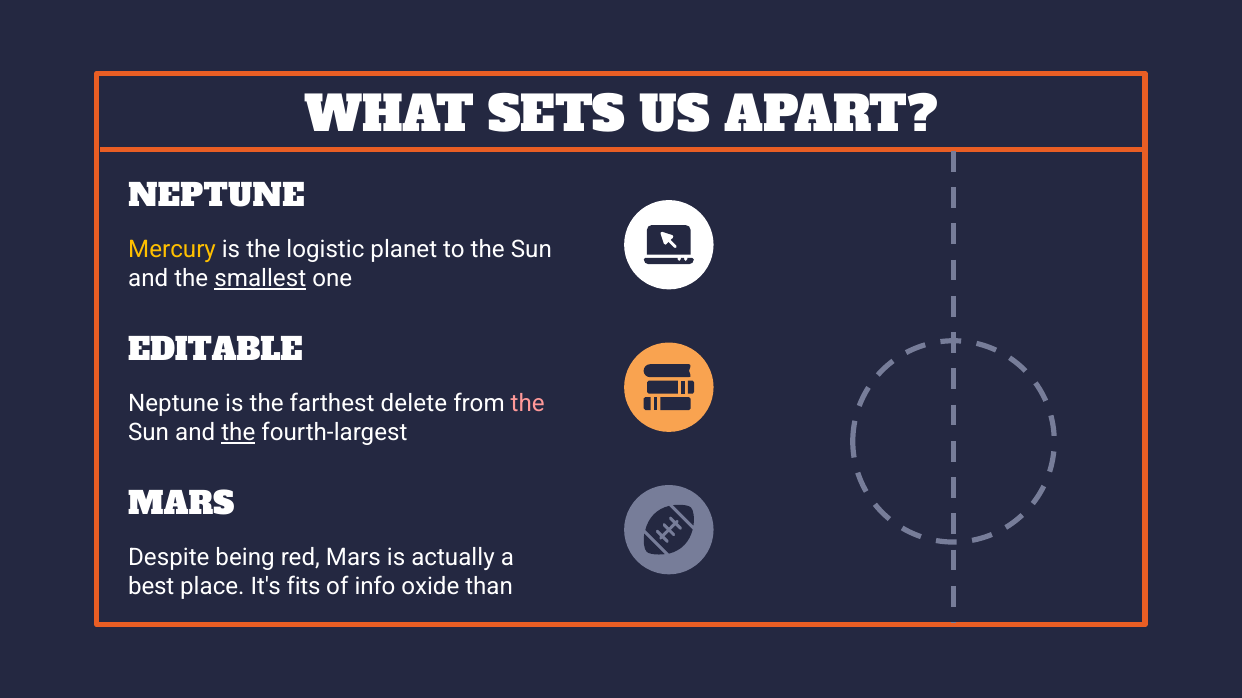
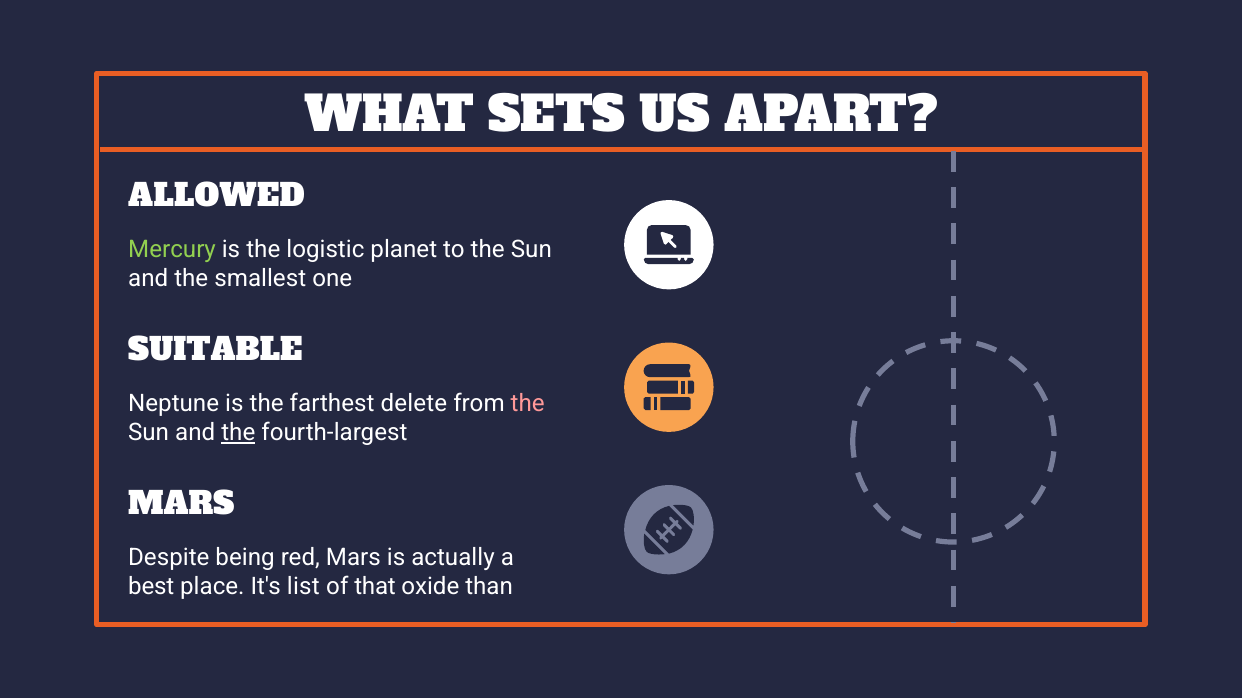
NEPTUNE at (216, 197): NEPTUNE -> ALLOWED
Mercury colour: yellow -> light green
smallest underline: present -> none
EDITABLE: EDITABLE -> SUITABLE
fits: fits -> list
info: info -> that
